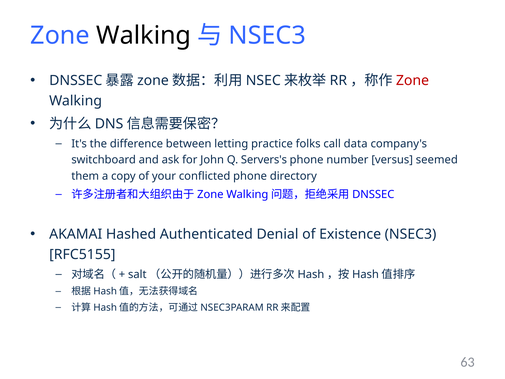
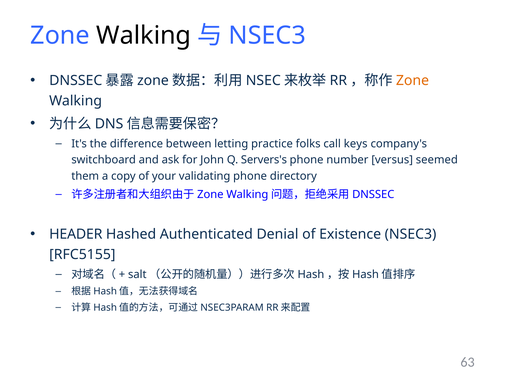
Zone at (413, 81) colour: red -> orange
data: data -> keys
conflicted: conflicted -> validating
AKAMAI: AKAMAI -> HEADER
